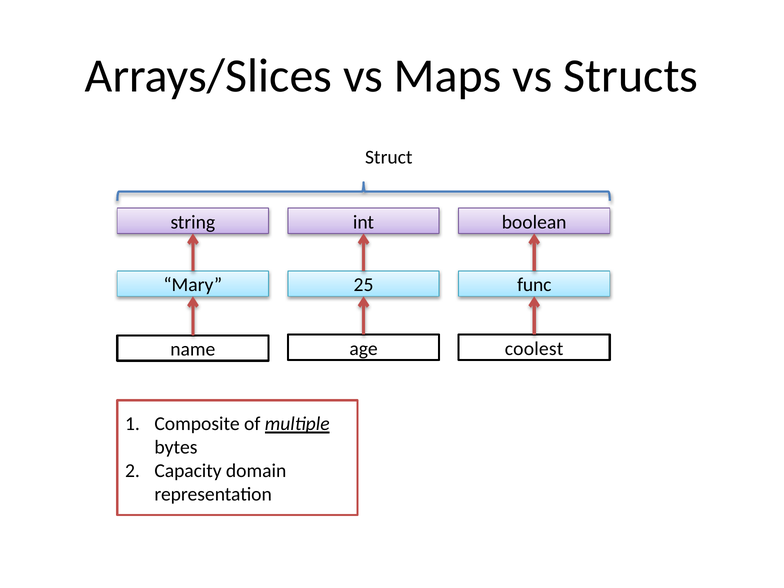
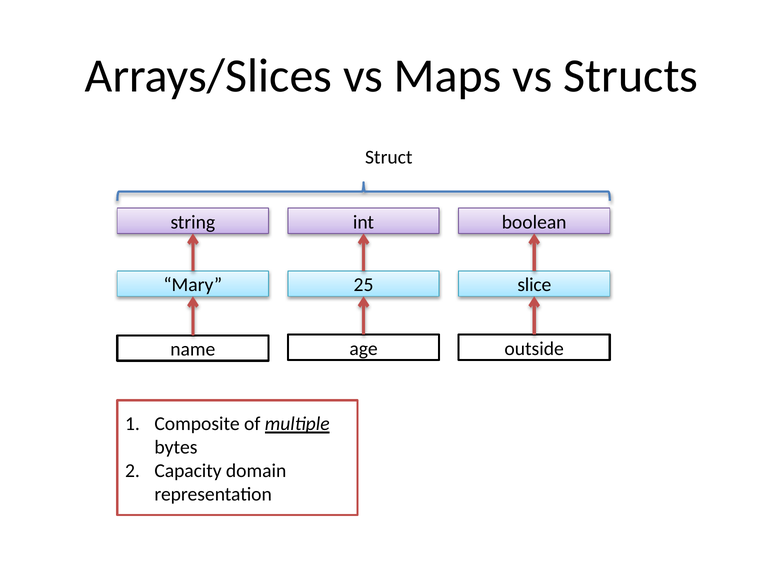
func: func -> slice
coolest: coolest -> outside
